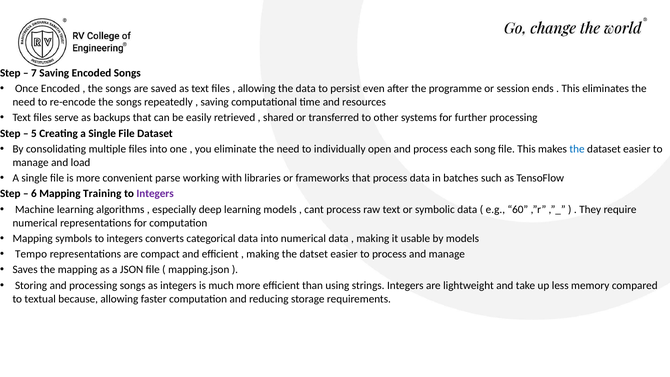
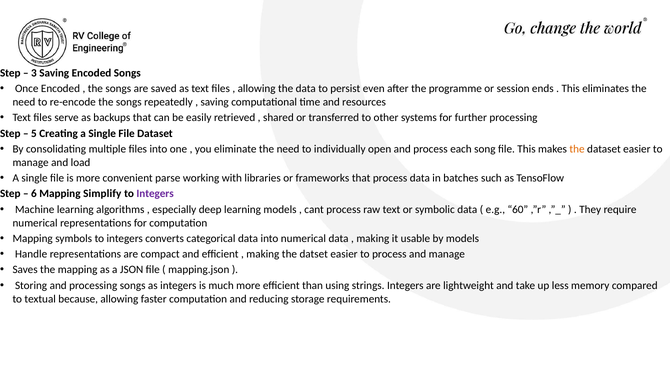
7: 7 -> 3
the at (577, 149) colour: blue -> orange
Training: Training -> Simplify
Tempo: Tempo -> Handle
